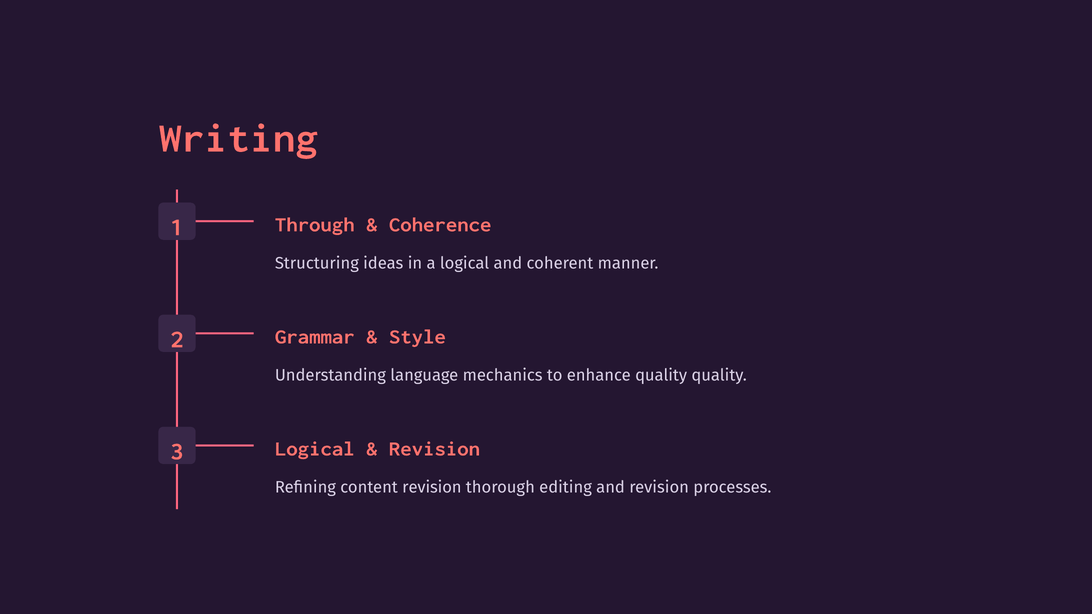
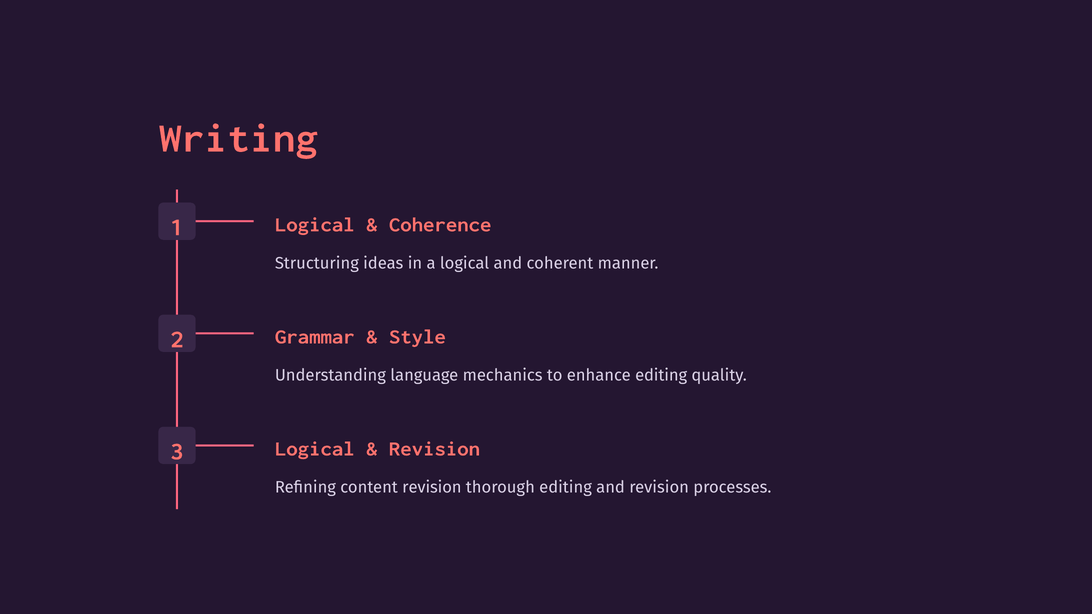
1 Through: Through -> Logical
enhance quality: quality -> editing
